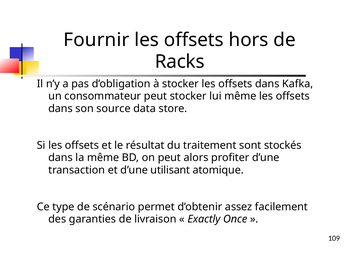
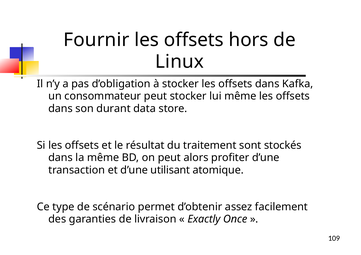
Racks: Racks -> Linux
source: source -> durant
